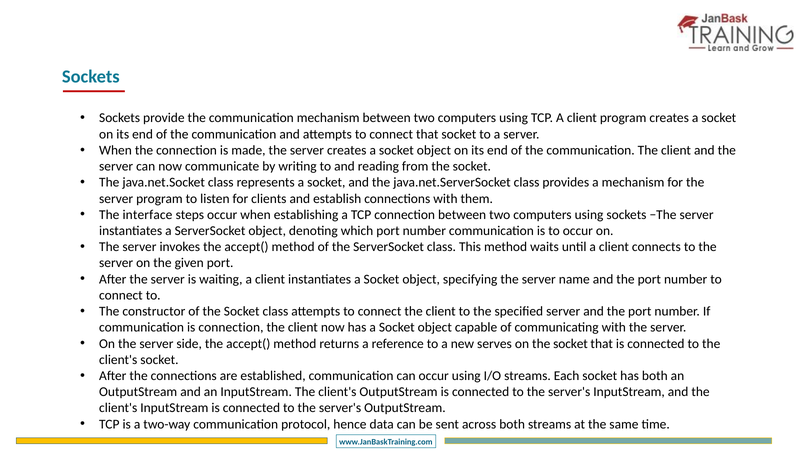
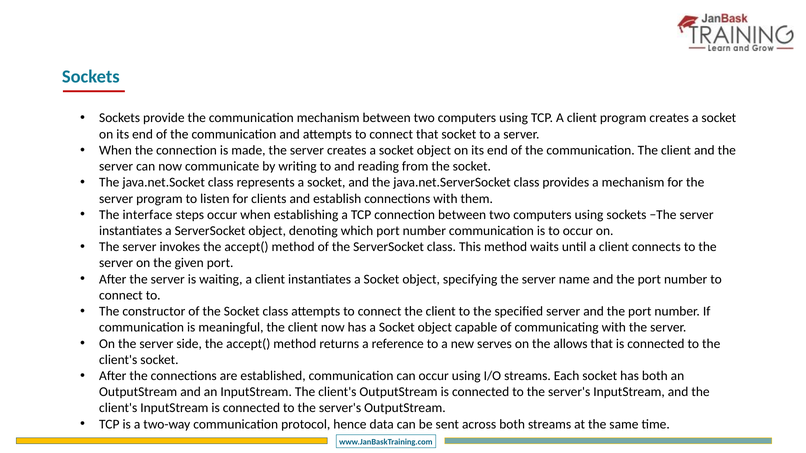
is connection: connection -> meaningful
on the socket: socket -> allows
